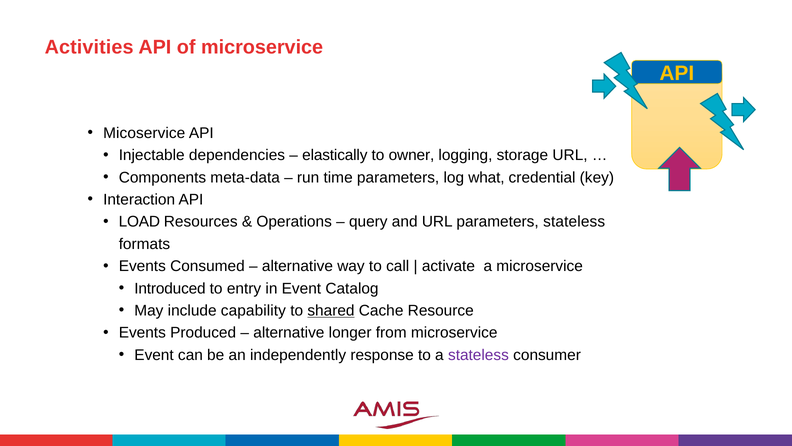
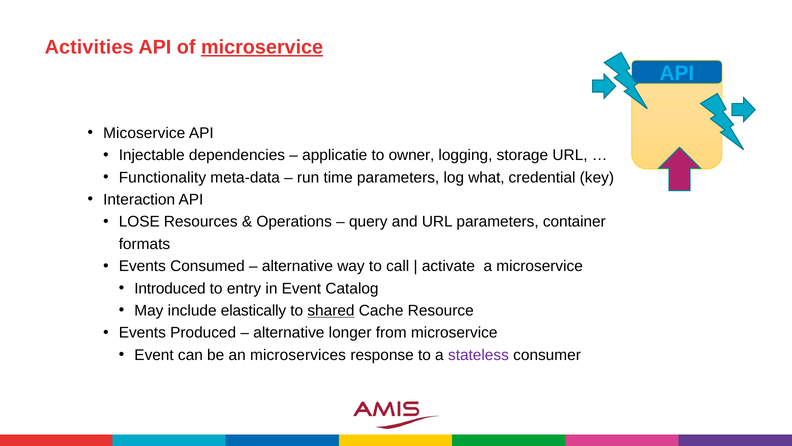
microservice at (262, 47) underline: none -> present
API at (677, 73) colour: yellow -> light blue
elastically: elastically -> applicatie
Components: Components -> Functionality
LOAD: LOAD -> LOSE
parameters stateless: stateless -> container
capability: capability -> elastically
independently: independently -> microservices
